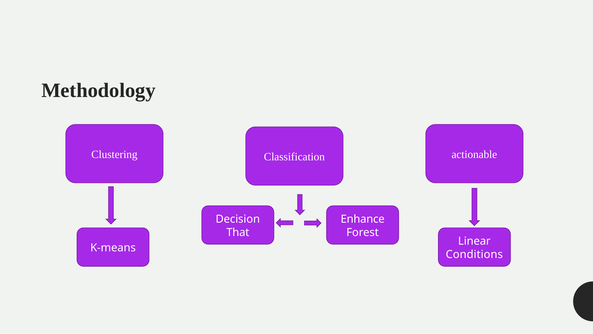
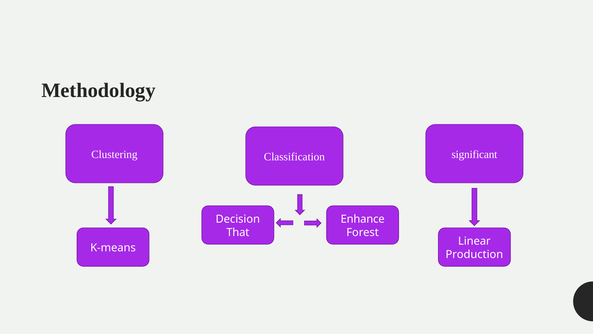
actionable: actionable -> significant
Conditions: Conditions -> Production
